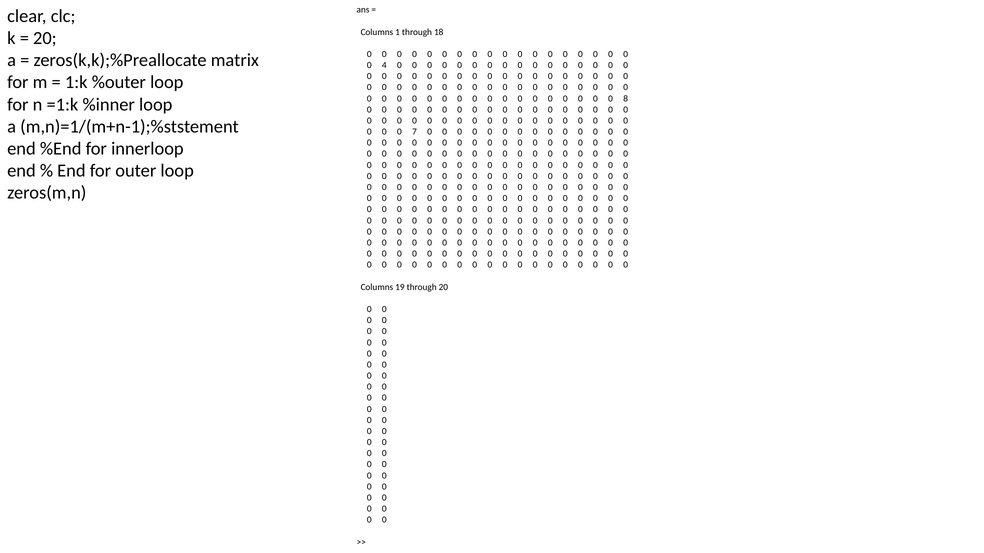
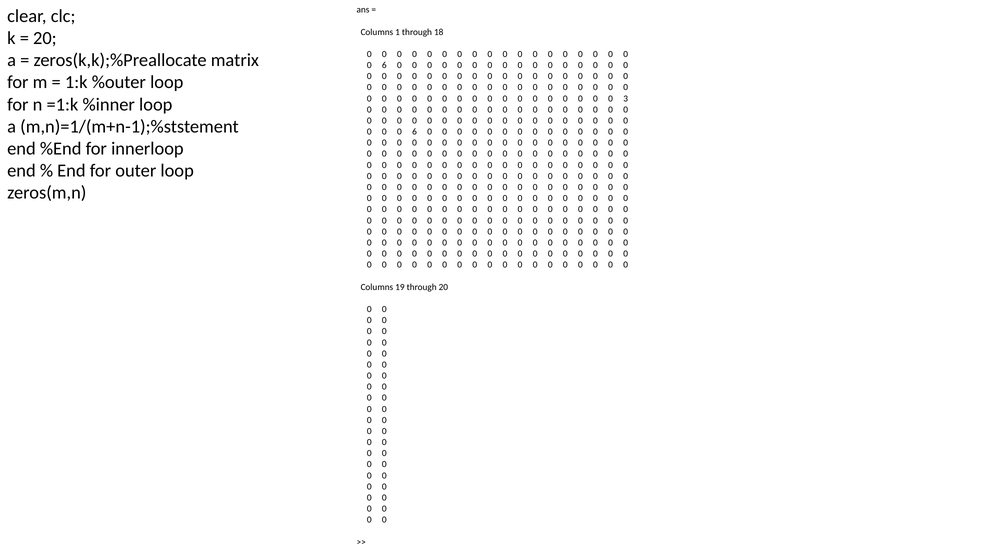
4 at (384, 65): 4 -> 6
8: 8 -> 3
7 at (414, 132): 7 -> 6
